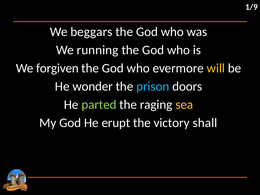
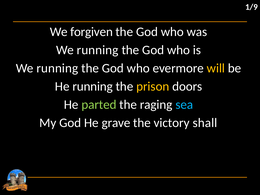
beggars: beggars -> forgiven
forgiven at (57, 68): forgiven -> running
He wonder: wonder -> running
prison colour: light blue -> yellow
sea colour: yellow -> light blue
erupt: erupt -> grave
